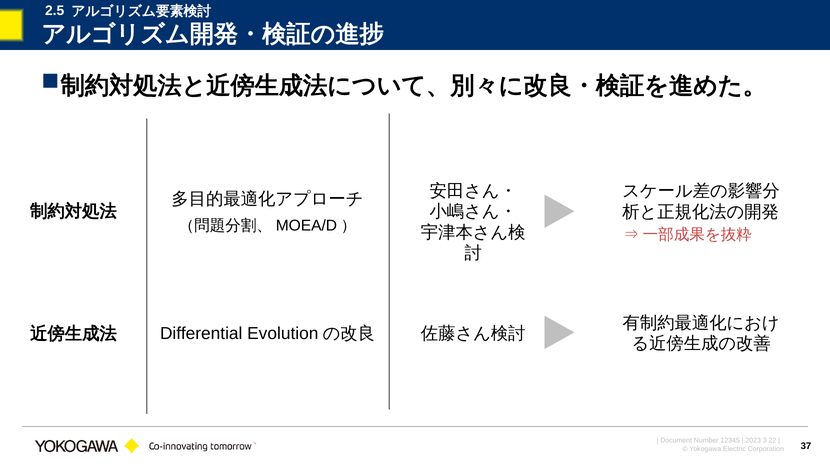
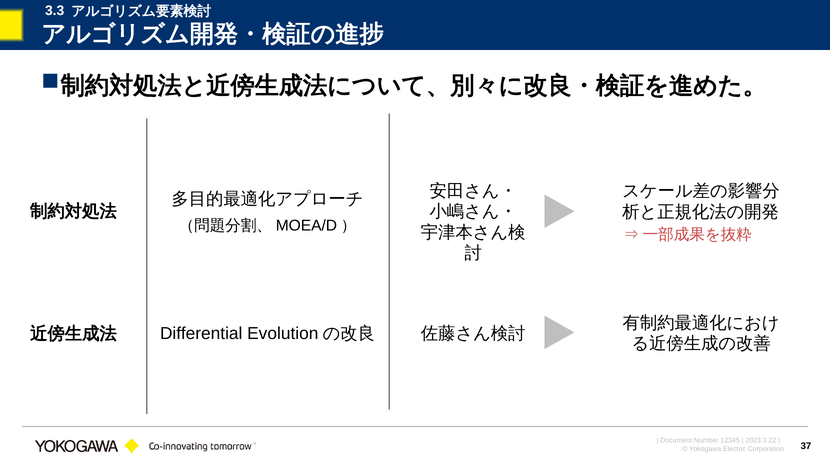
2.5: 2.5 -> 3.3
